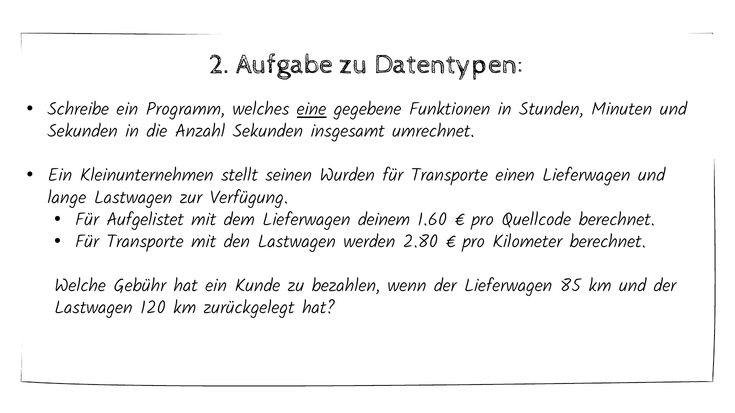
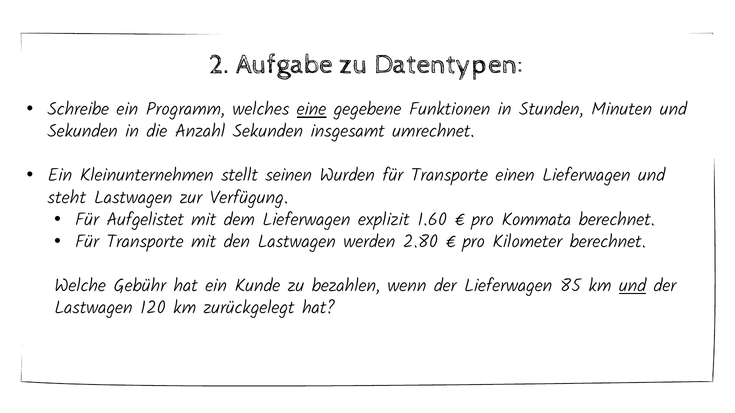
lange: lange -> steht
deinem: deinem -> explizit
Quellcode: Quellcode -> Kommata
und at (633, 286) underline: none -> present
